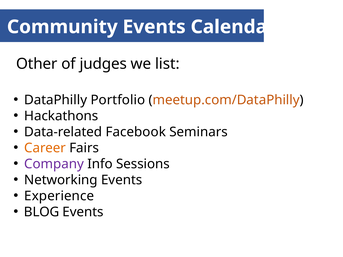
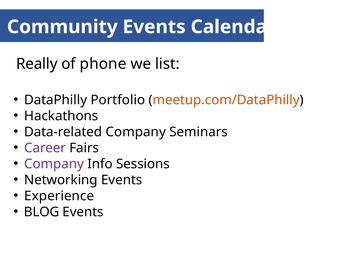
Other: Other -> Really
judges: judges -> phone
Data-related Facebook: Facebook -> Company
Career colour: orange -> purple
